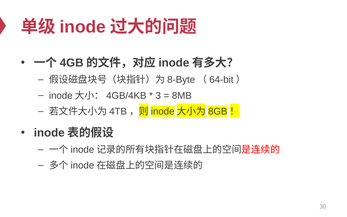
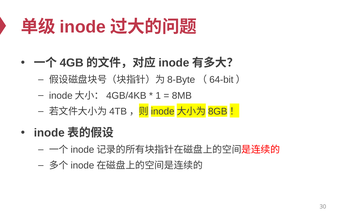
3: 3 -> 1
